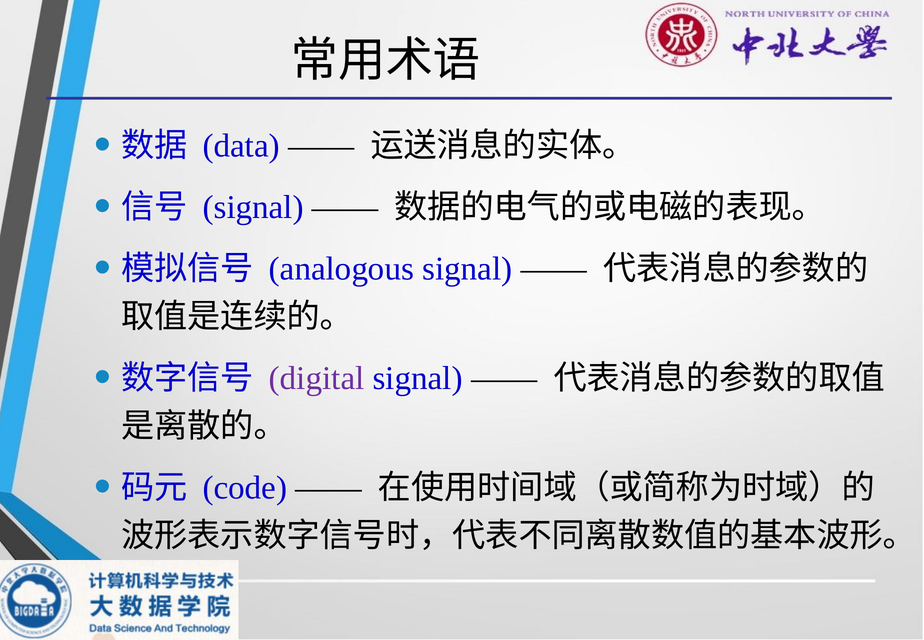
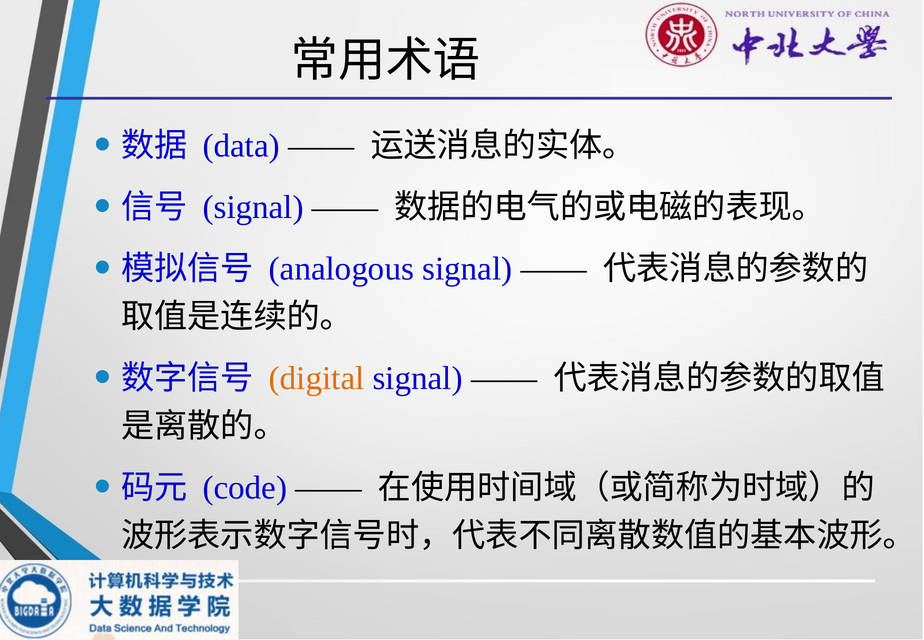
digital colour: purple -> orange
